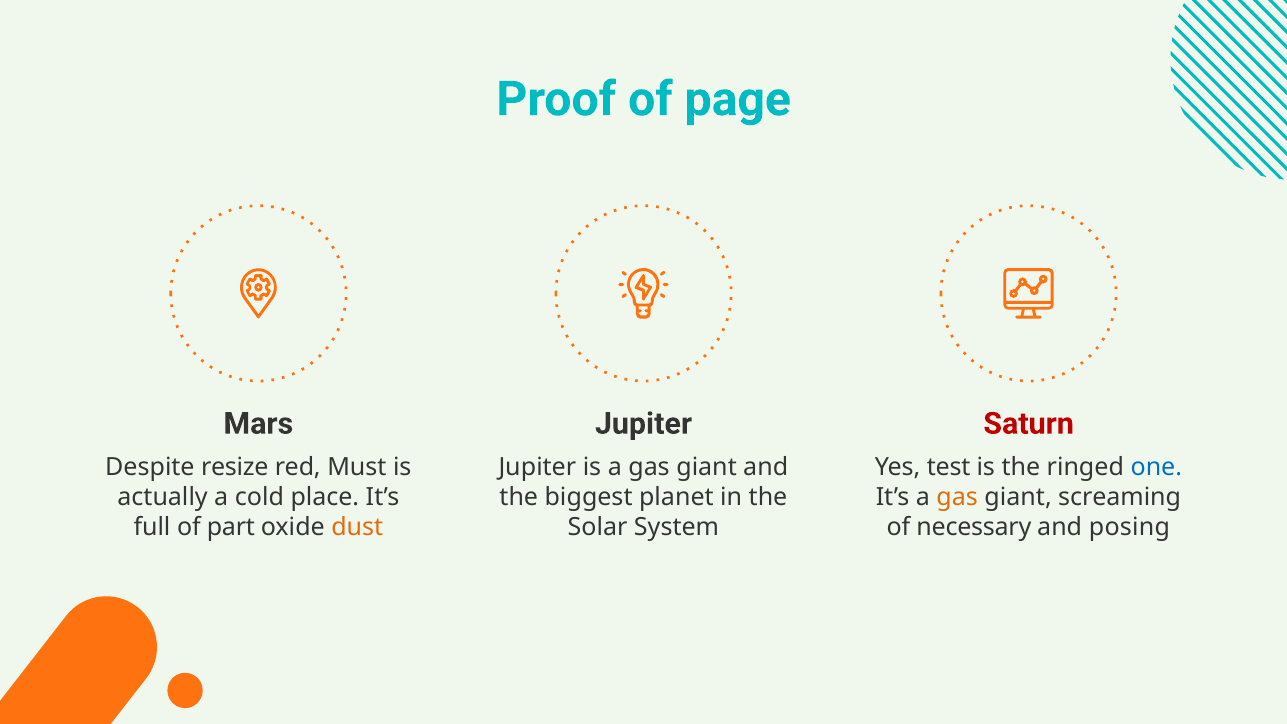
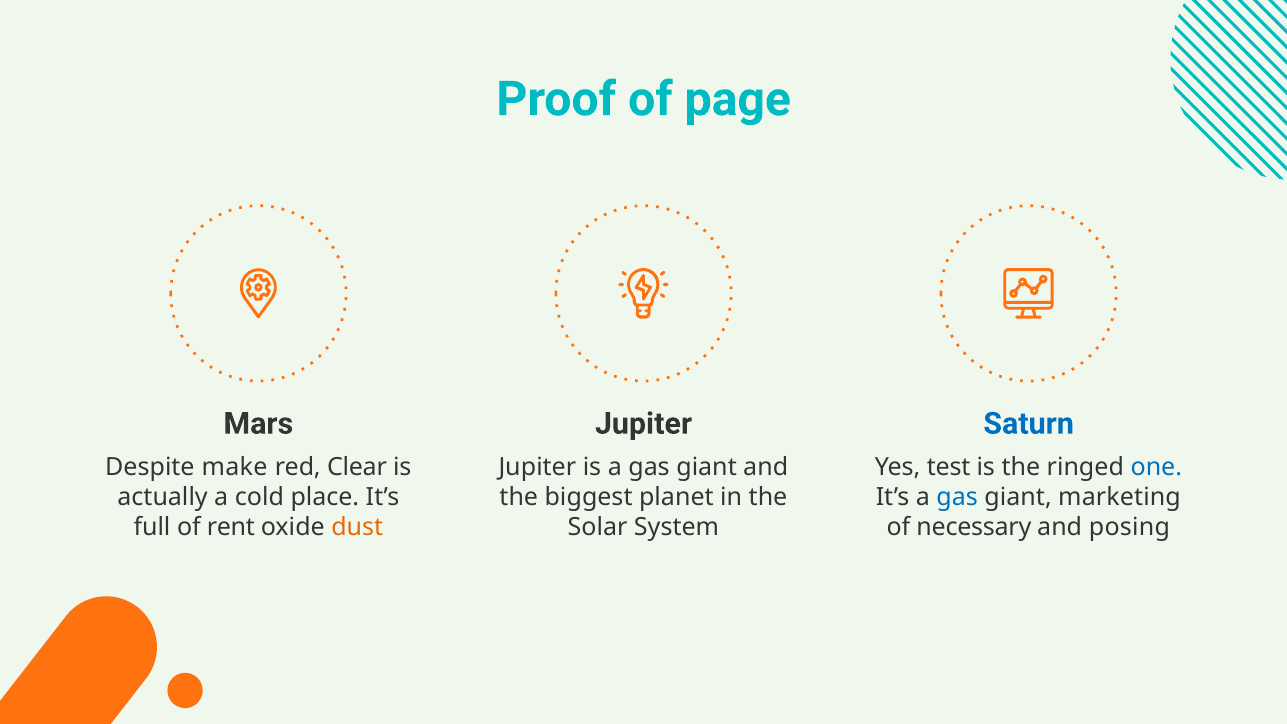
Saturn colour: red -> blue
resize: resize -> make
Must: Must -> Clear
gas at (957, 497) colour: orange -> blue
screaming: screaming -> marketing
part: part -> rent
